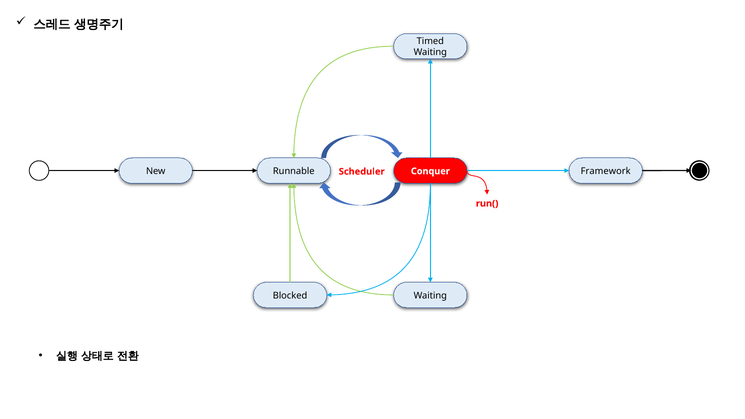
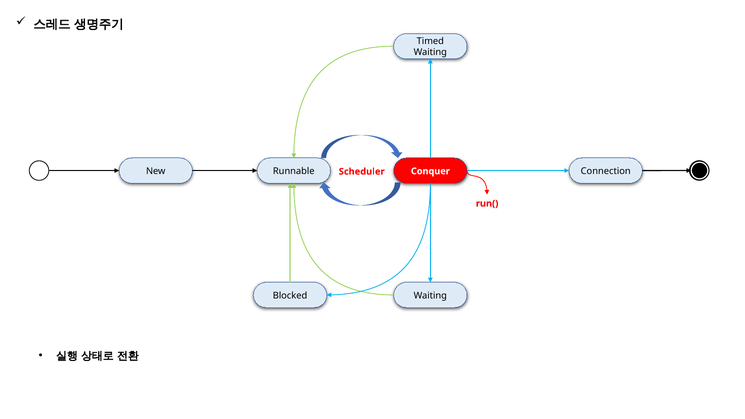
Framework: Framework -> Connection
